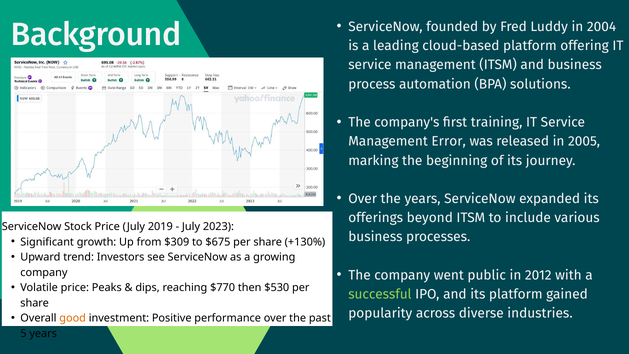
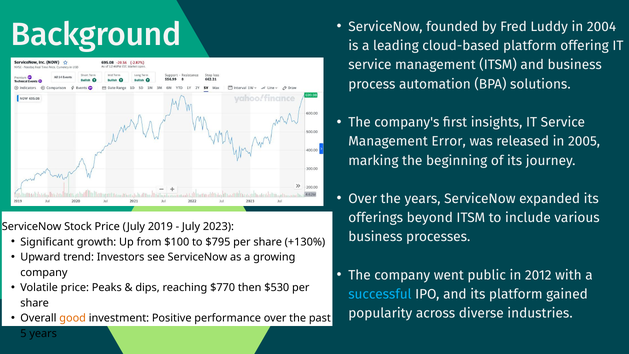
training: training -> insights
$309: $309 -> $100
$675: $675 -> $795
successful colour: light green -> light blue
